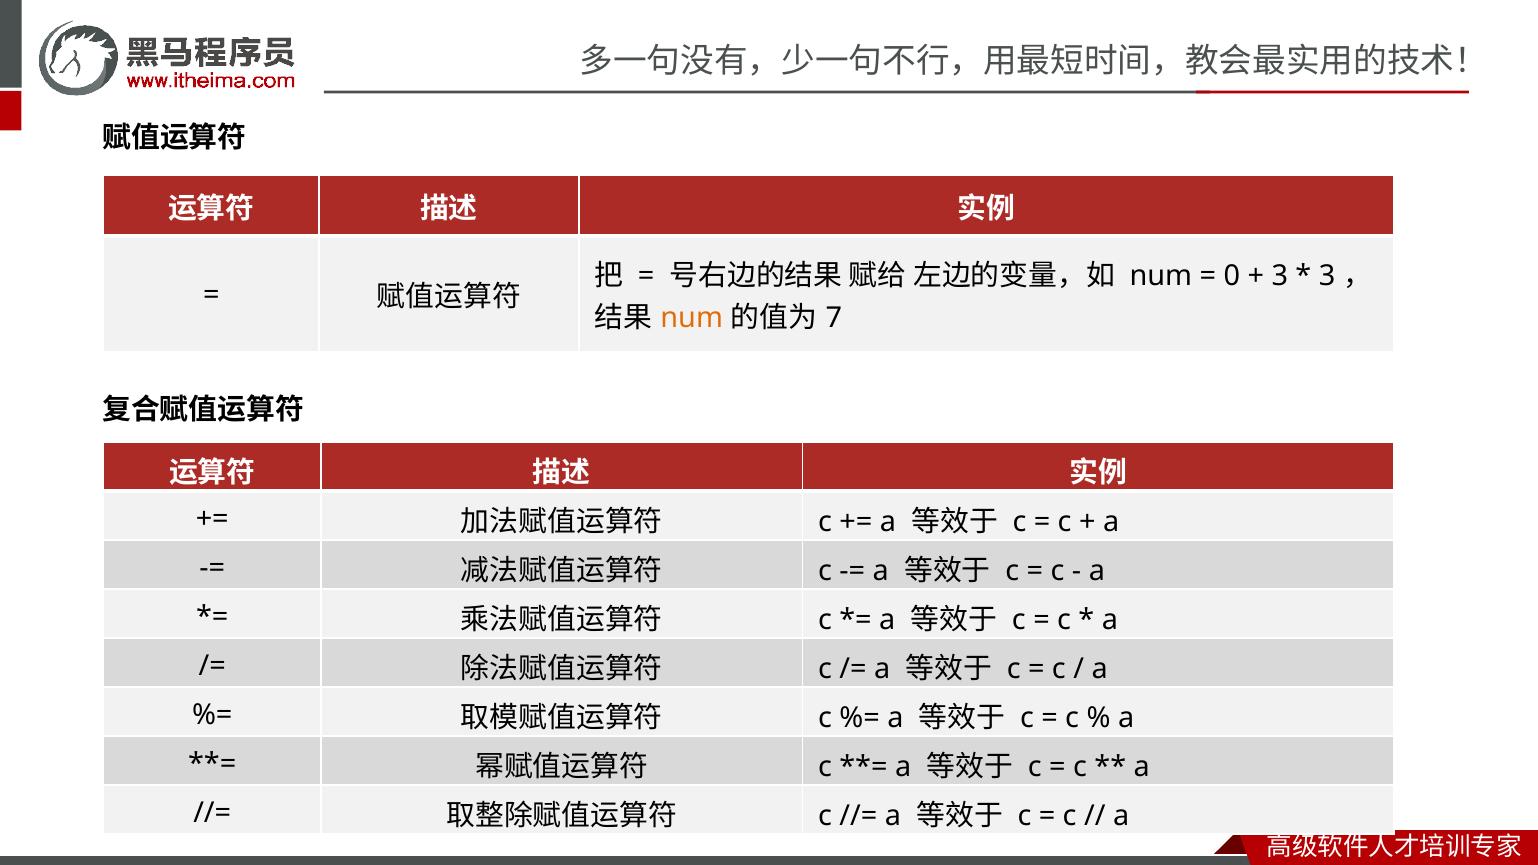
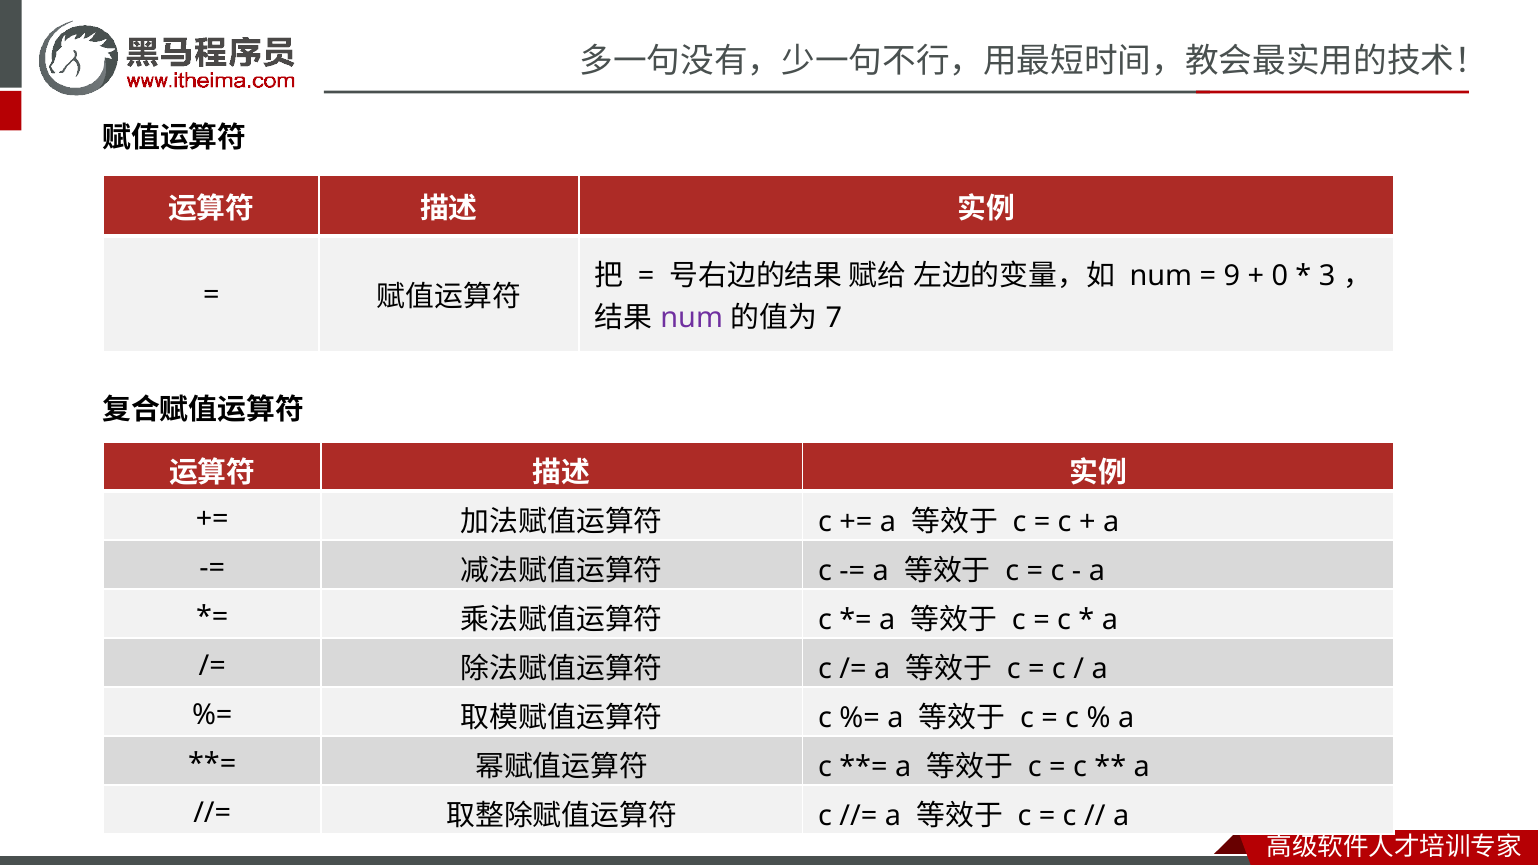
0: 0 -> 9
3 at (1280, 276): 3 -> 0
num at (692, 318) colour: orange -> purple
